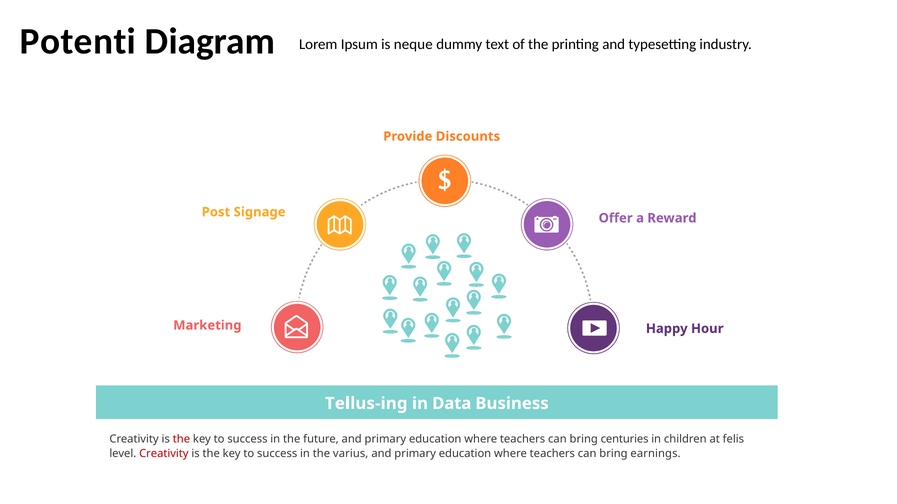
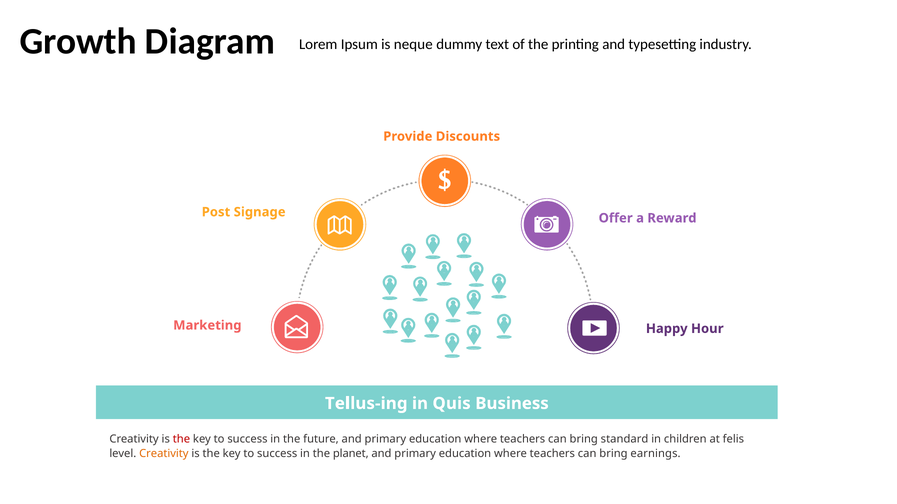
Potenti: Potenti -> Growth
Data: Data -> Quis
centuries: centuries -> standard
Creativity at (164, 454) colour: red -> orange
varius: varius -> planet
